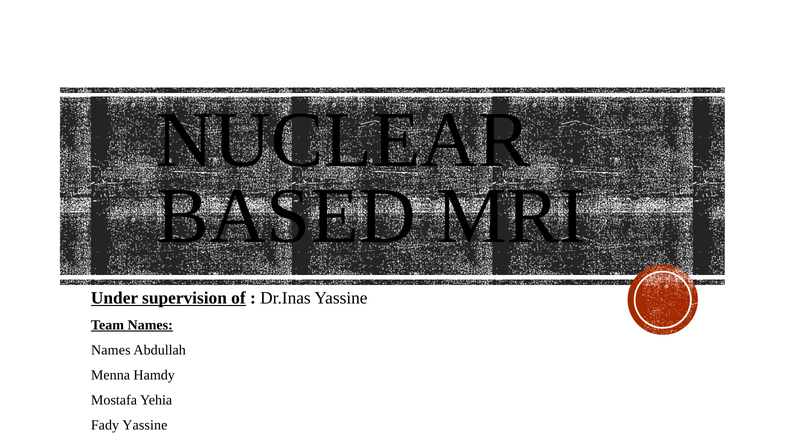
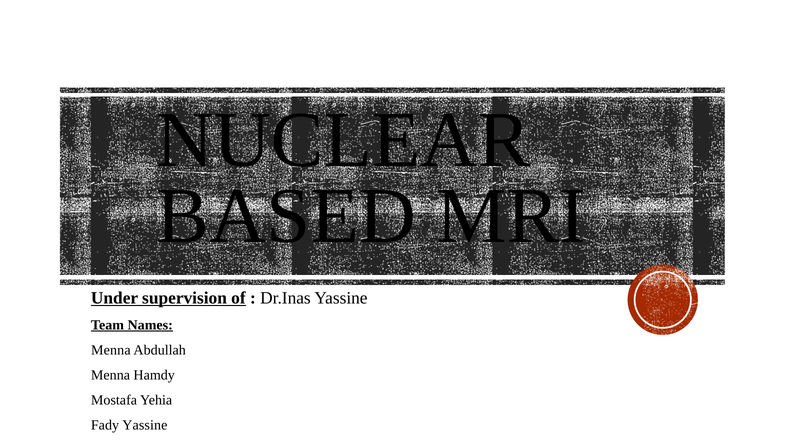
Names at (111, 350): Names -> Menna
